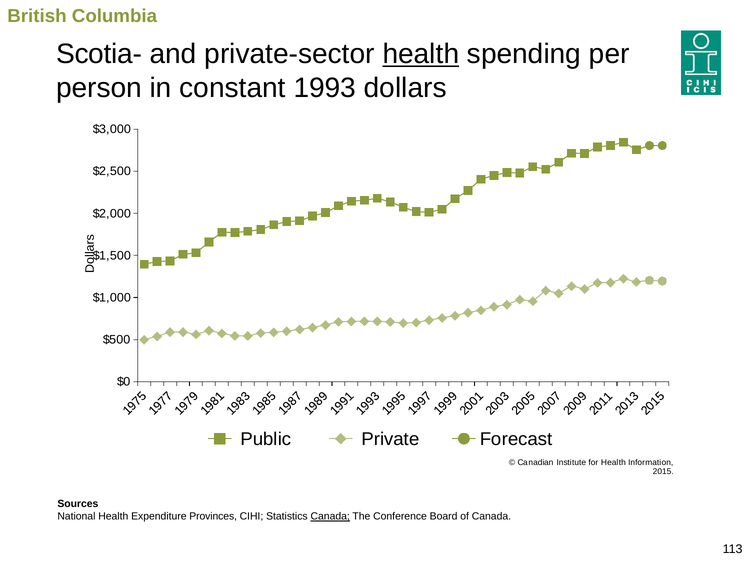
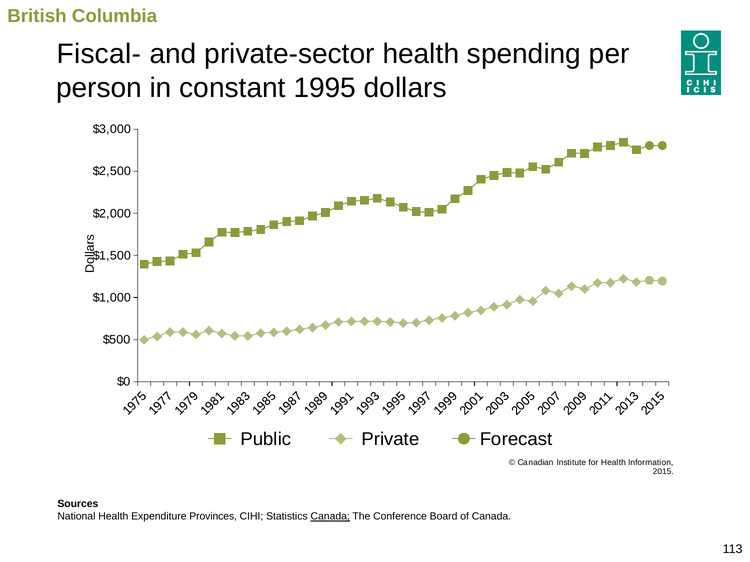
Scotia-: Scotia- -> Fiscal-
health at (421, 54) underline: present -> none
1993: 1993 -> 1995
